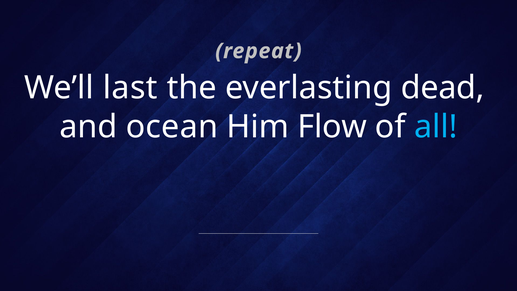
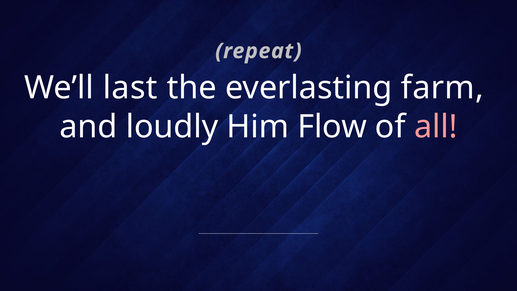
dead: dead -> farm
ocean: ocean -> loudly
all colour: light blue -> pink
